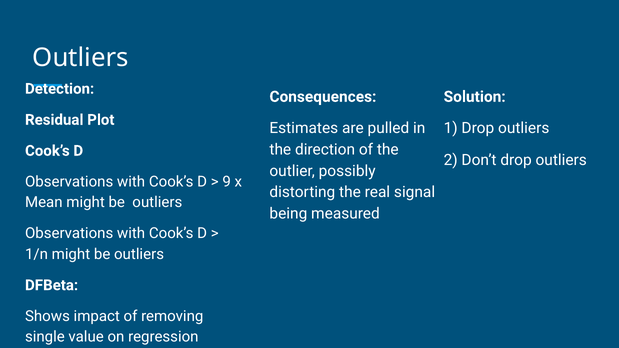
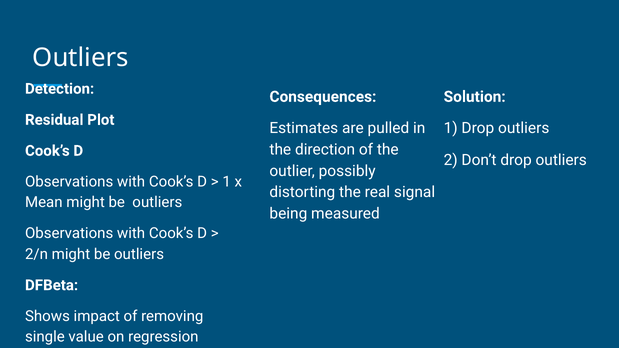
9 at (227, 182): 9 -> 1
1/n: 1/n -> 2/n
